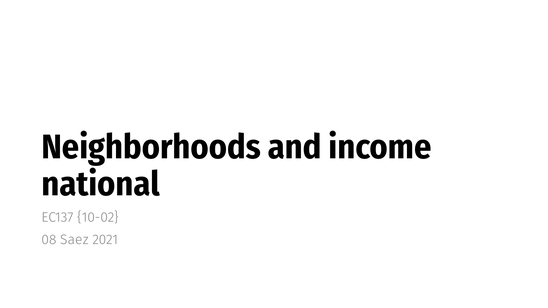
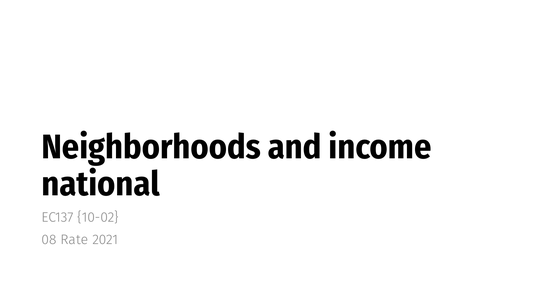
Saez: Saez -> Rate
